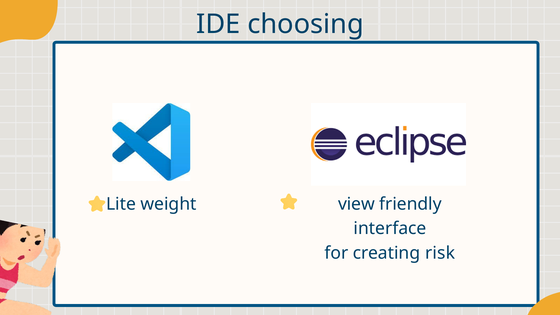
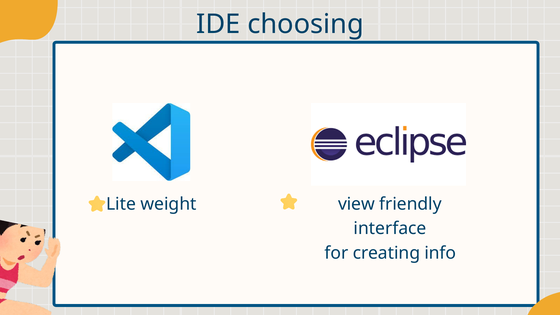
risk: risk -> info
